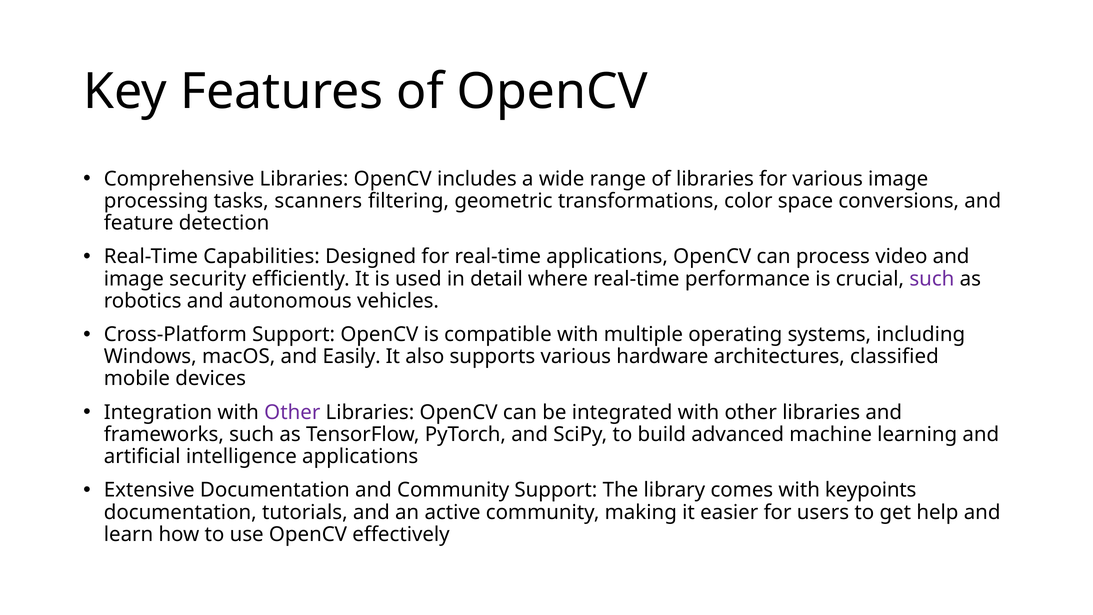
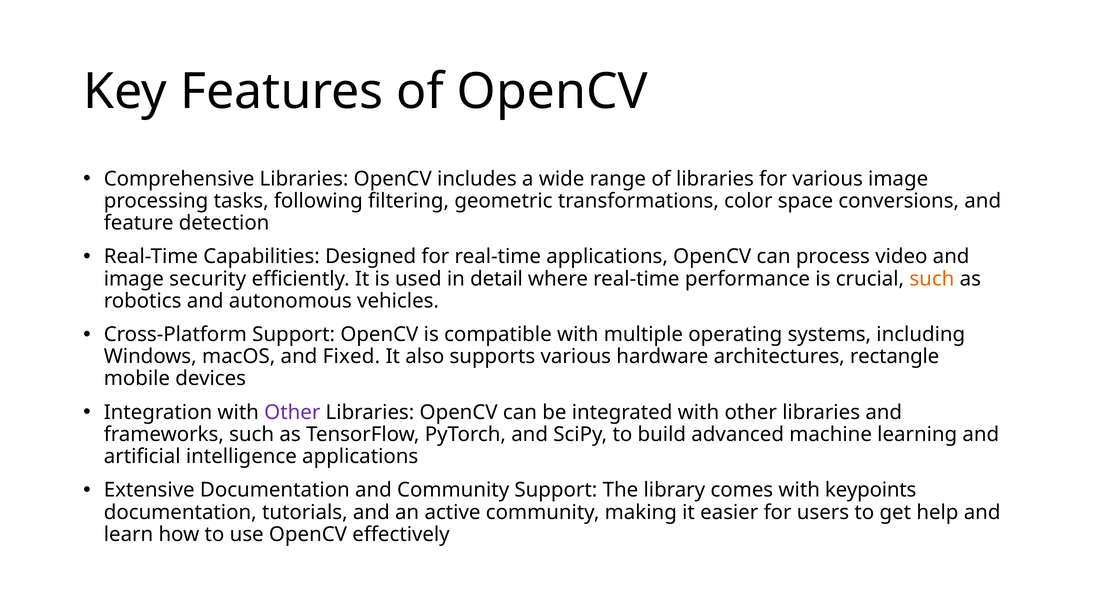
scanners: scanners -> following
such at (932, 279) colour: purple -> orange
Easily: Easily -> Fixed
classified: classified -> rectangle
